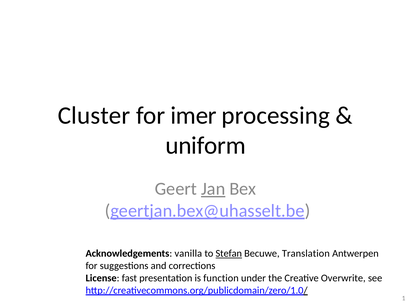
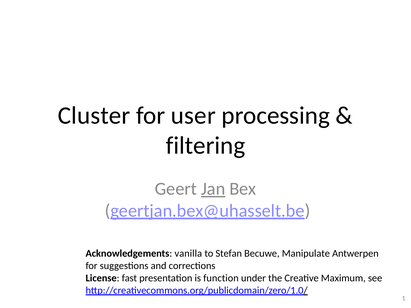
imer: imer -> user
uniform: uniform -> filtering
Stefan underline: present -> none
Translation: Translation -> Manipulate
Overwrite: Overwrite -> Maximum
